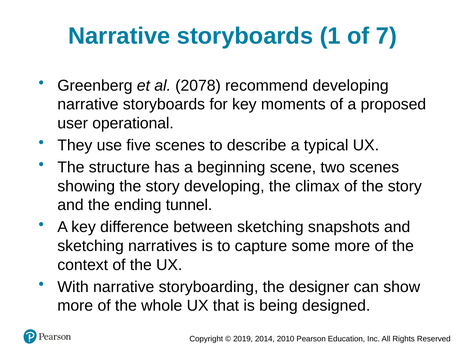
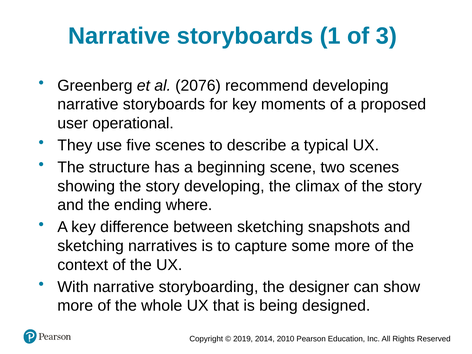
7: 7 -> 3
2078: 2078 -> 2076
tunnel: tunnel -> where
